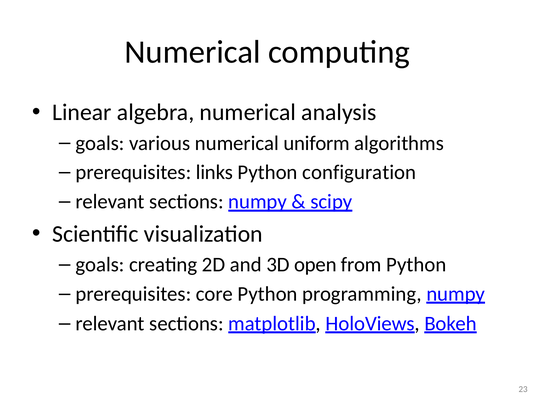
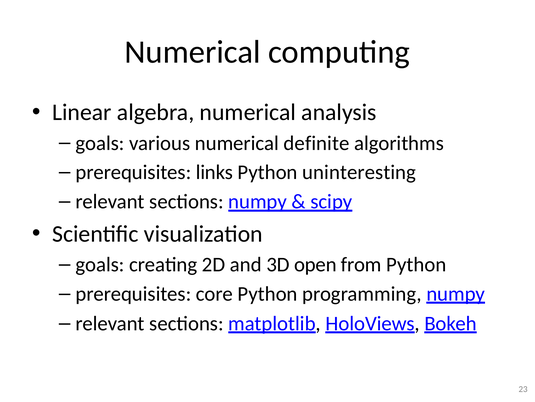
uniform: uniform -> definite
configuration: configuration -> uninteresting
